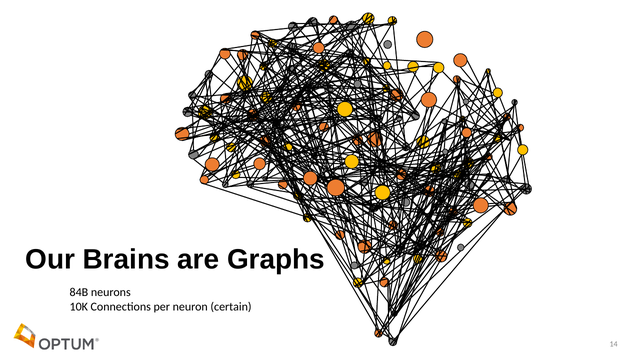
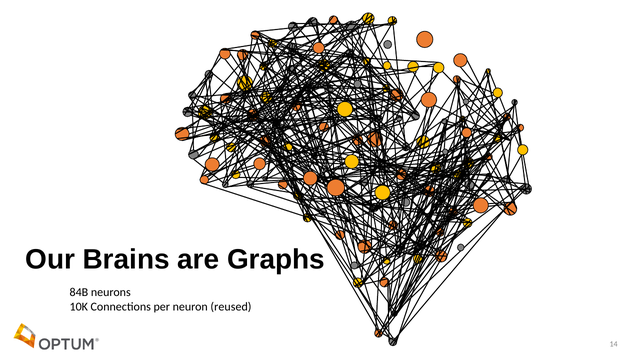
certain: certain -> reused
